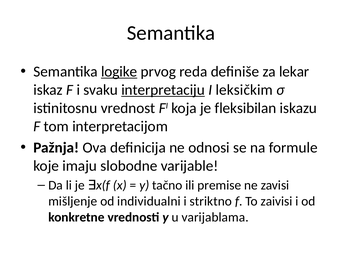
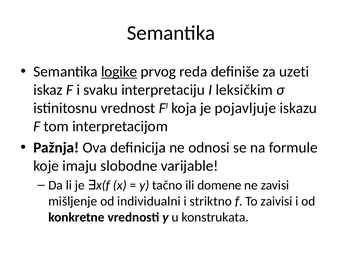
lekar: lekar -> uzeti
interpretaciju underline: present -> none
fleksibilan: fleksibilan -> pojavljuje
premise: premise -> domene
varijablama: varijablama -> konstrukata
